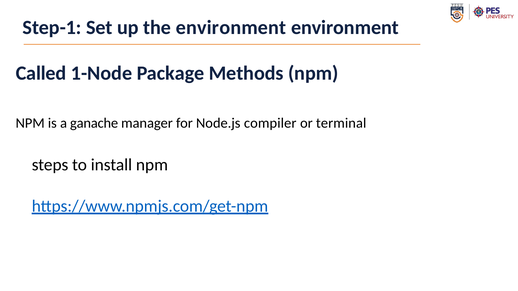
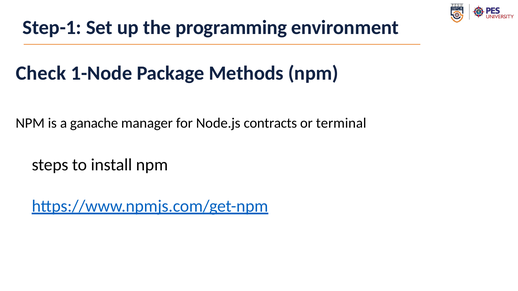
the environment: environment -> programming
Called: Called -> Check
compiler: compiler -> contracts
